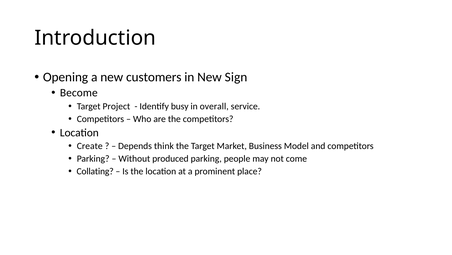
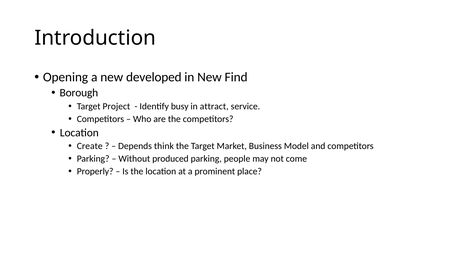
customers: customers -> developed
Sign: Sign -> Find
Become: Become -> Borough
overall: overall -> attract
Collating: Collating -> Properly
